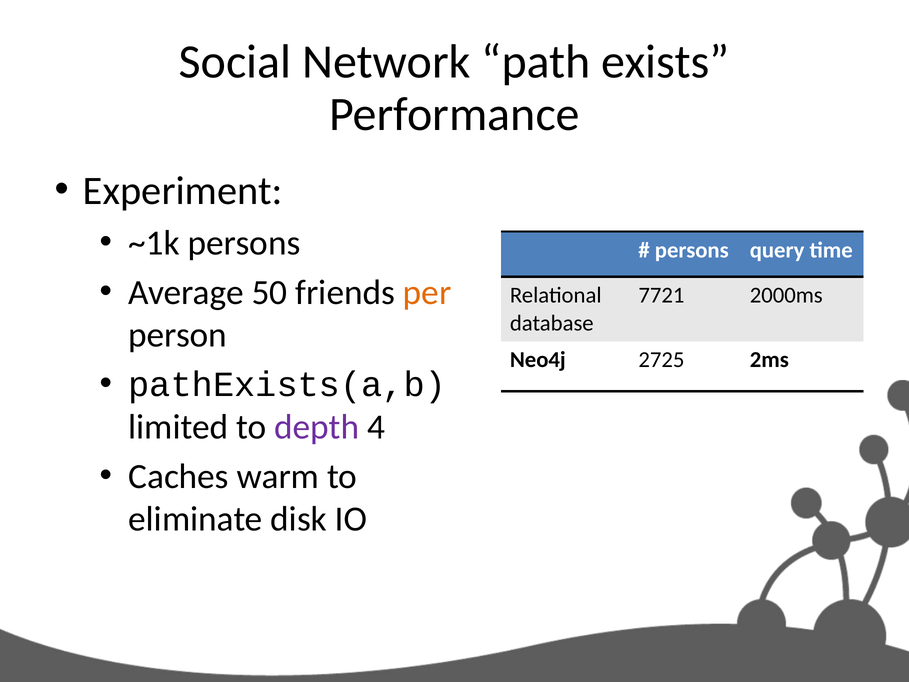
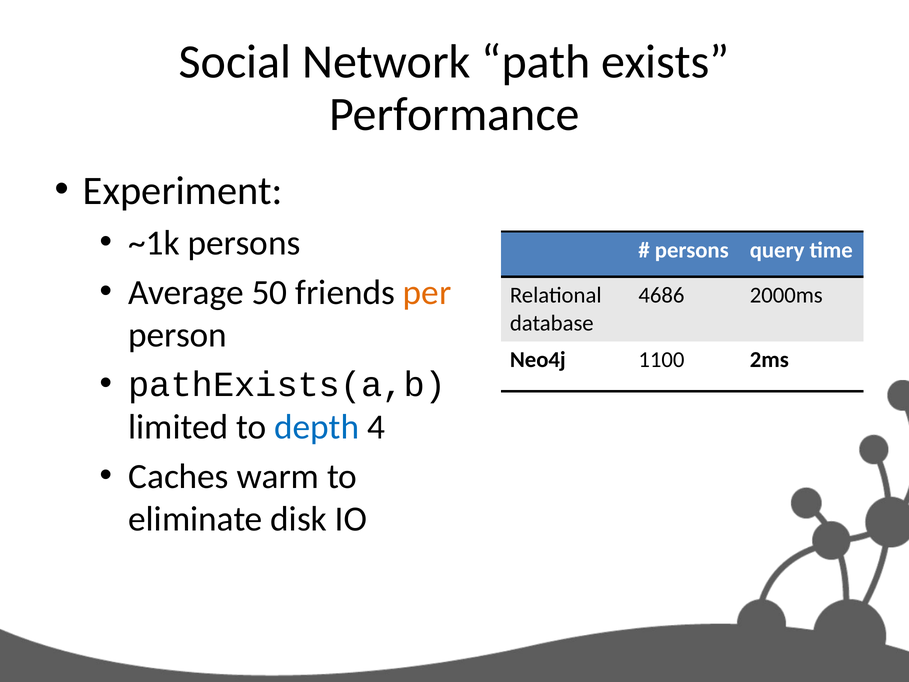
7721: 7721 -> 4686
2725: 2725 -> 1100
depth colour: purple -> blue
